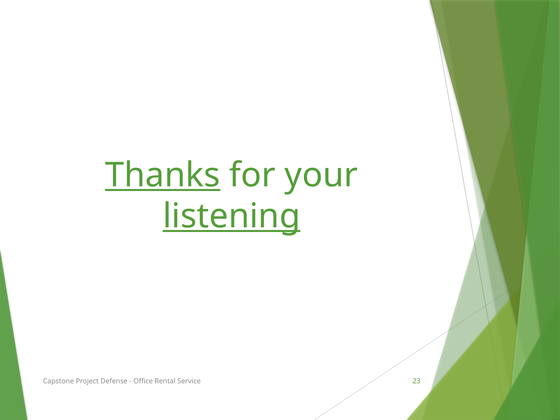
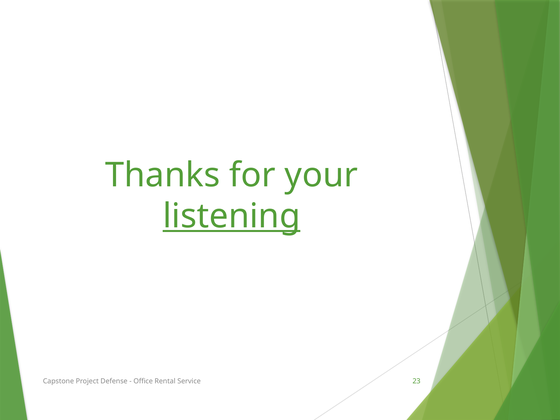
Thanks underline: present -> none
